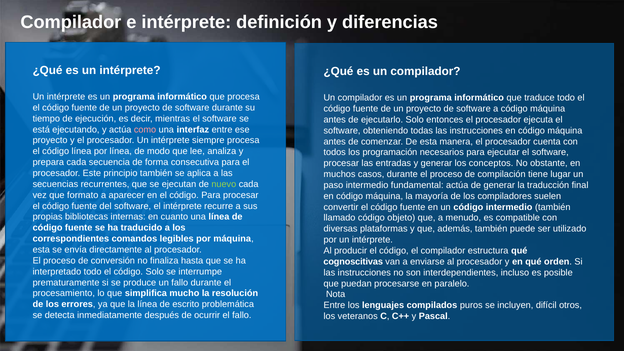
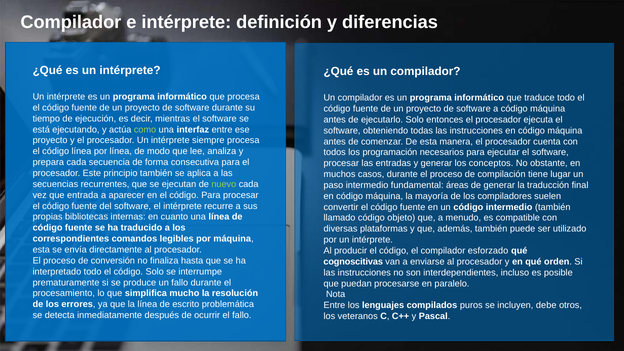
como colour: pink -> light green
fundamental actúa: actúa -> áreas
formato: formato -> entrada
estructura: estructura -> esforzado
difícil: difícil -> debe
